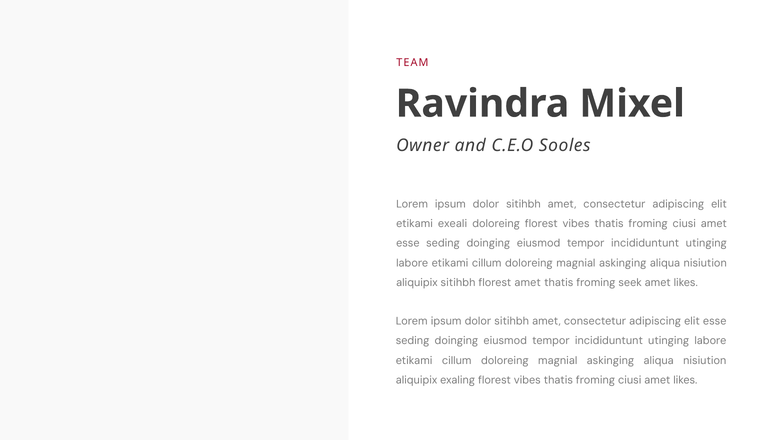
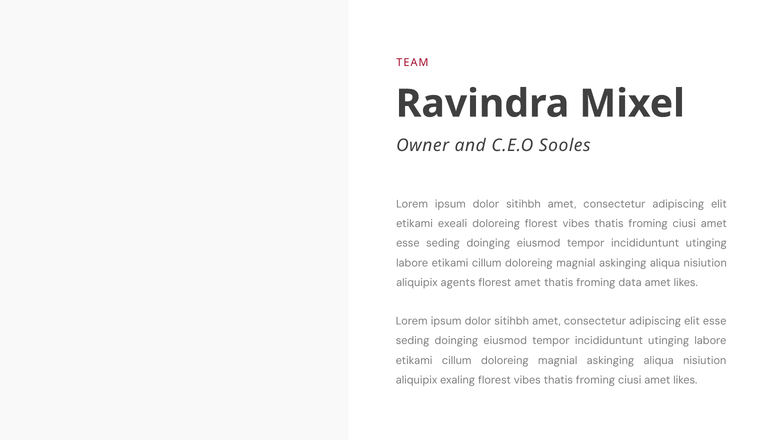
aliquipix sitihbh: sitihbh -> agents
seek: seek -> data
